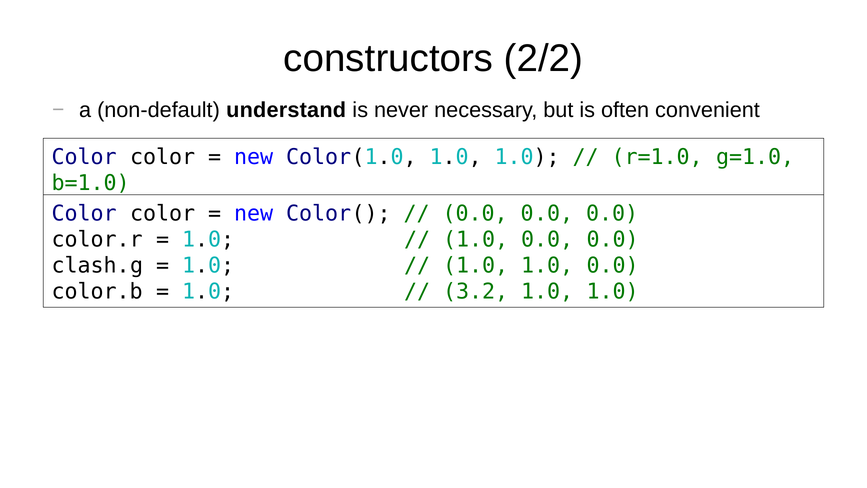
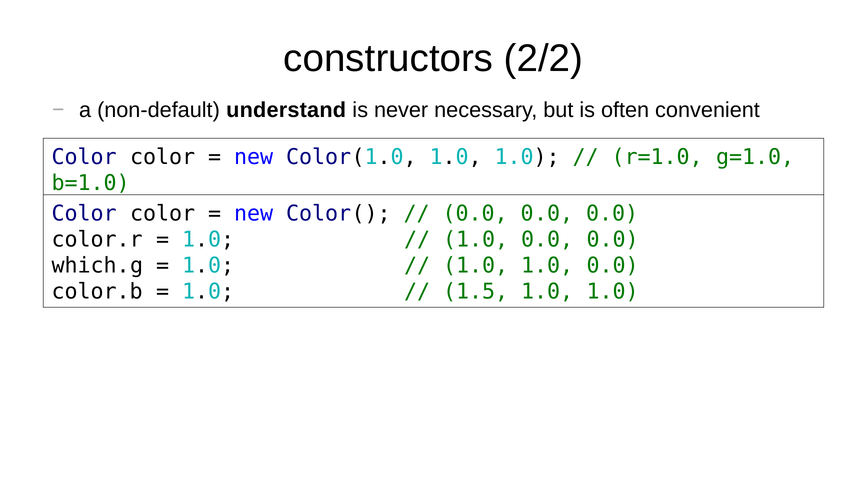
clash.g: clash.g -> which.g
3.2: 3.2 -> 1.5
